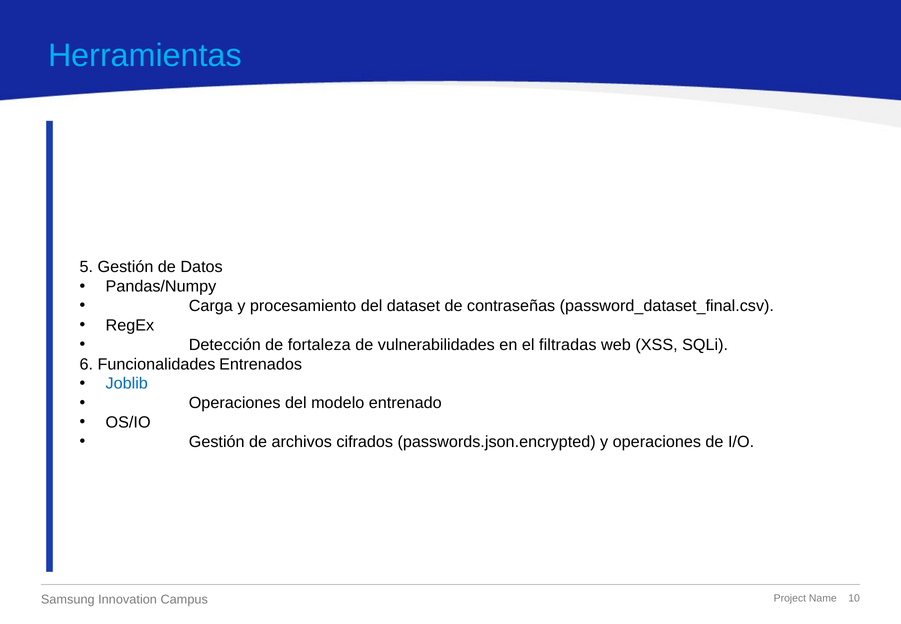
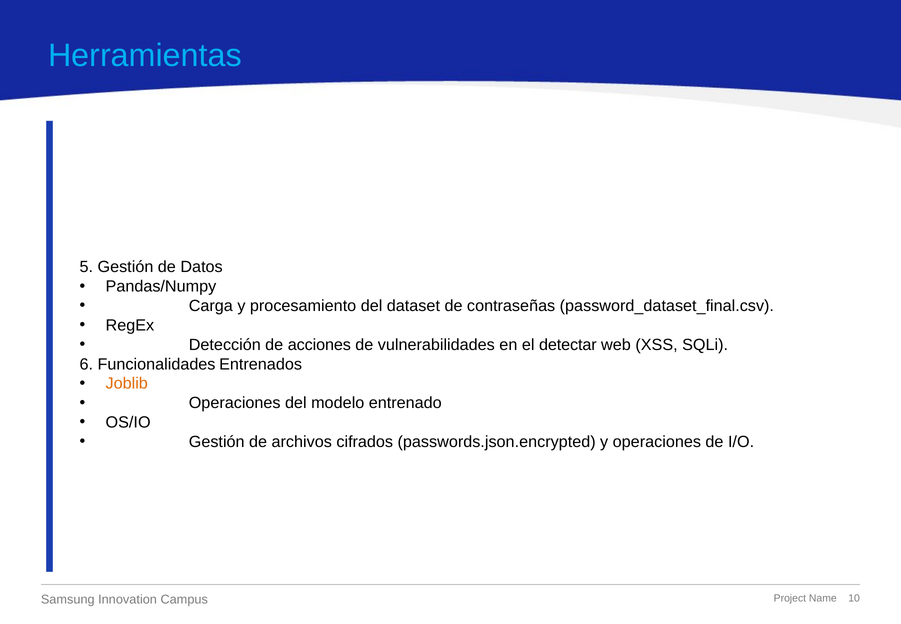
fortaleza: fortaleza -> acciones
filtradas: filtradas -> detectar
Joblib colour: blue -> orange
